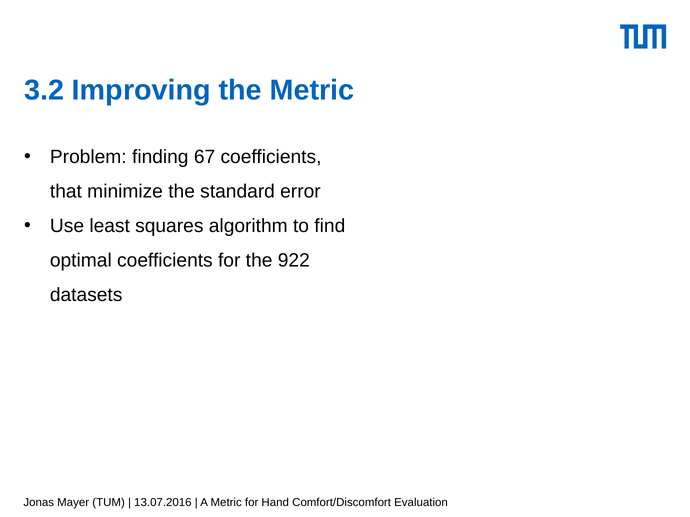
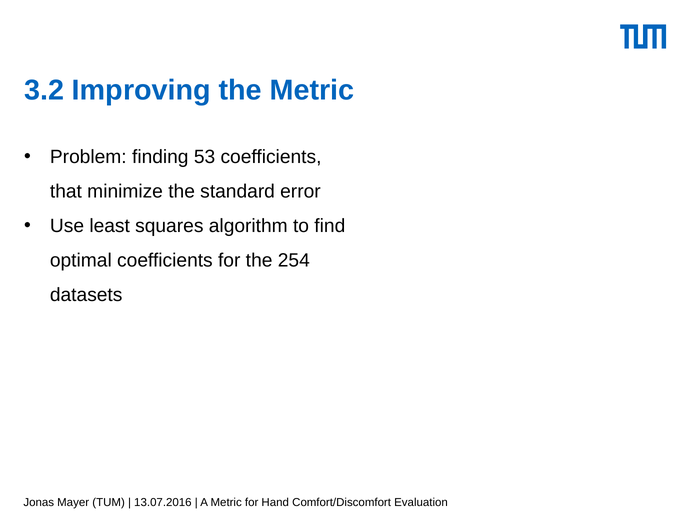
67: 67 -> 53
922: 922 -> 254
